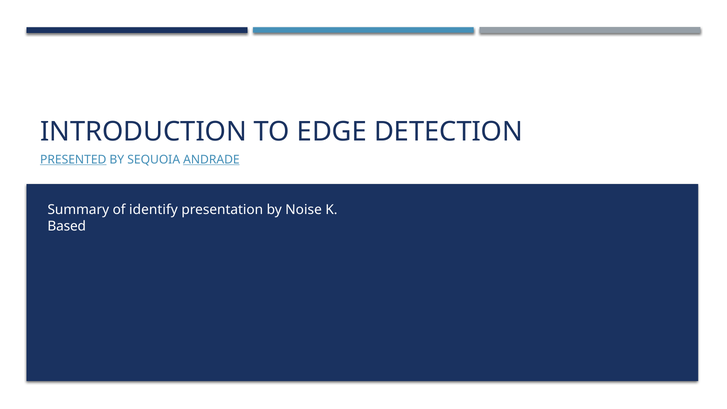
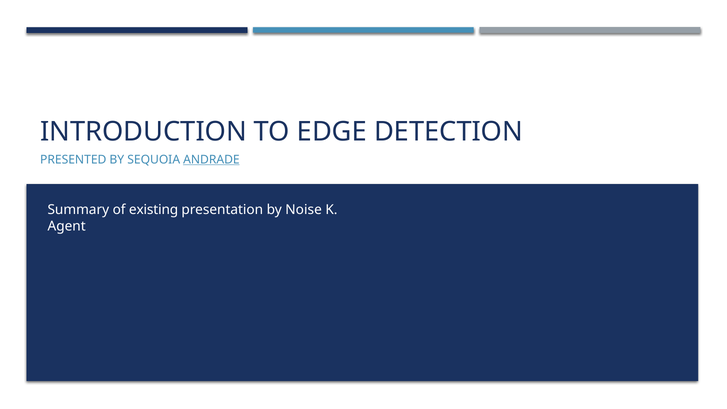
PRESENTED underline: present -> none
identify: identify -> existing
Based: Based -> Agent
